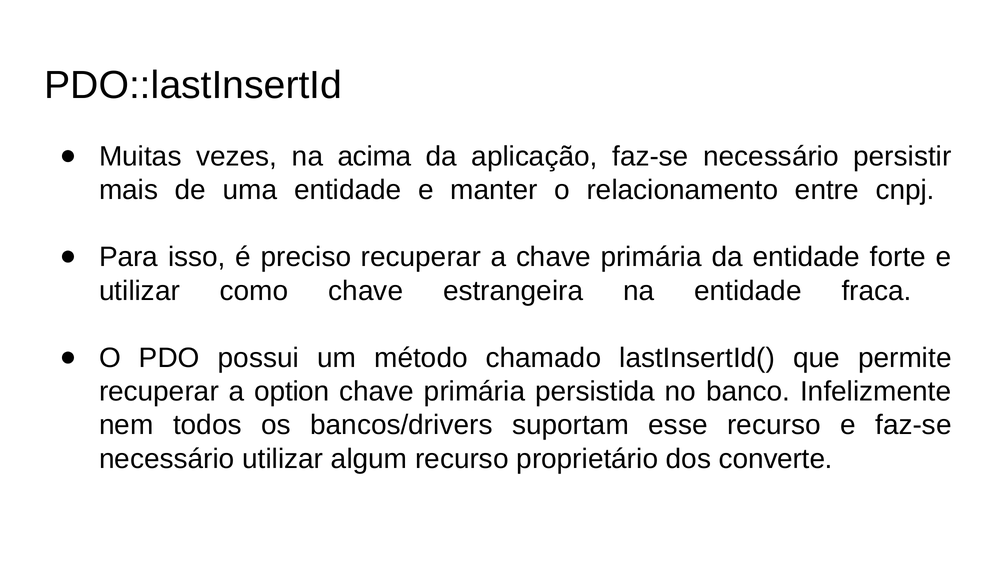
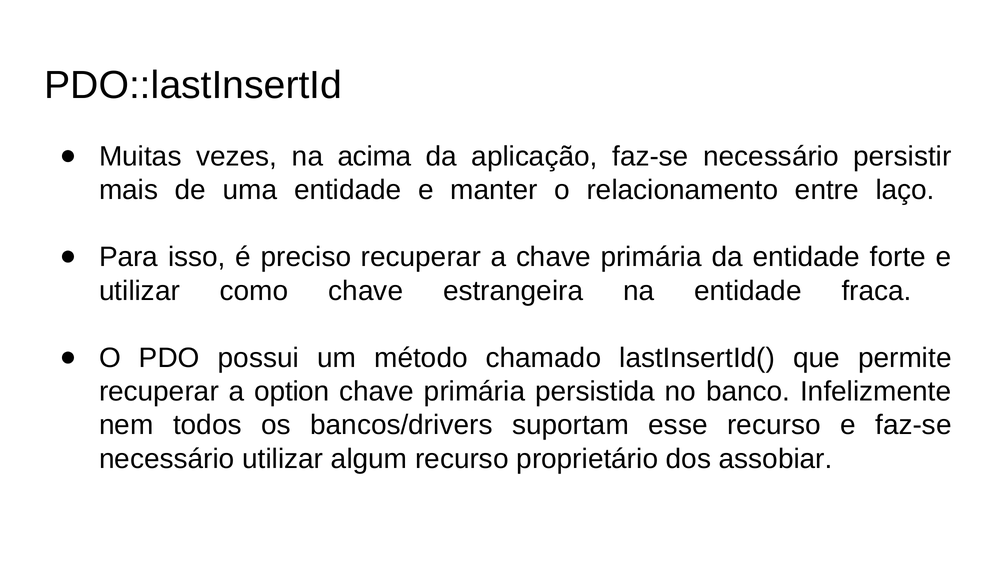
cnpj: cnpj -> laço
converte: converte -> assobiar
